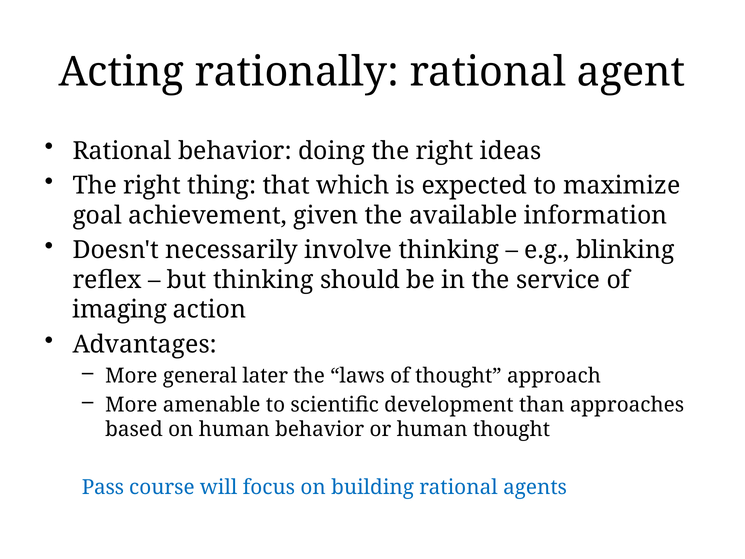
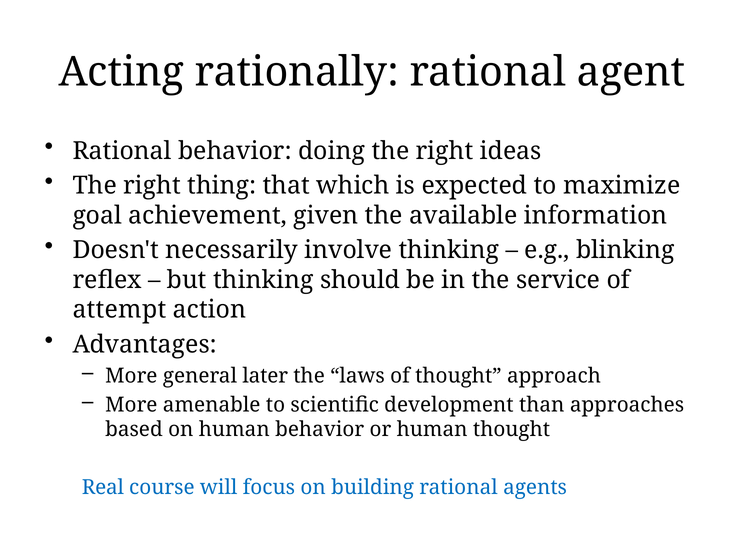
imaging: imaging -> attempt
Pass: Pass -> Real
